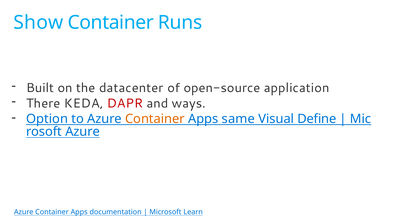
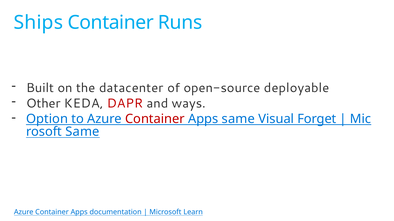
Show: Show -> Ships
application: application -> deployable
There: There -> Other
Container at (155, 119) colour: orange -> red
Define: Define -> Forget
Azure at (83, 132): Azure -> Same
